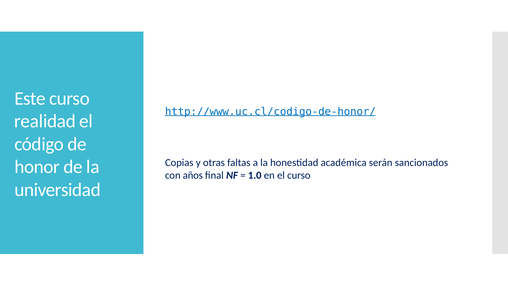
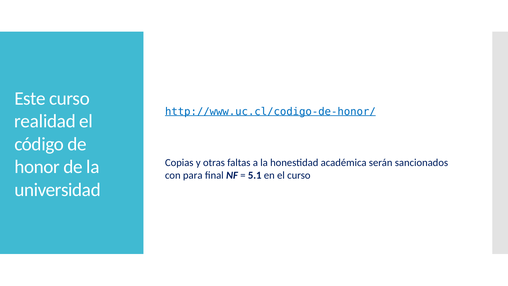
años: años -> para
1.0: 1.0 -> 5.1
